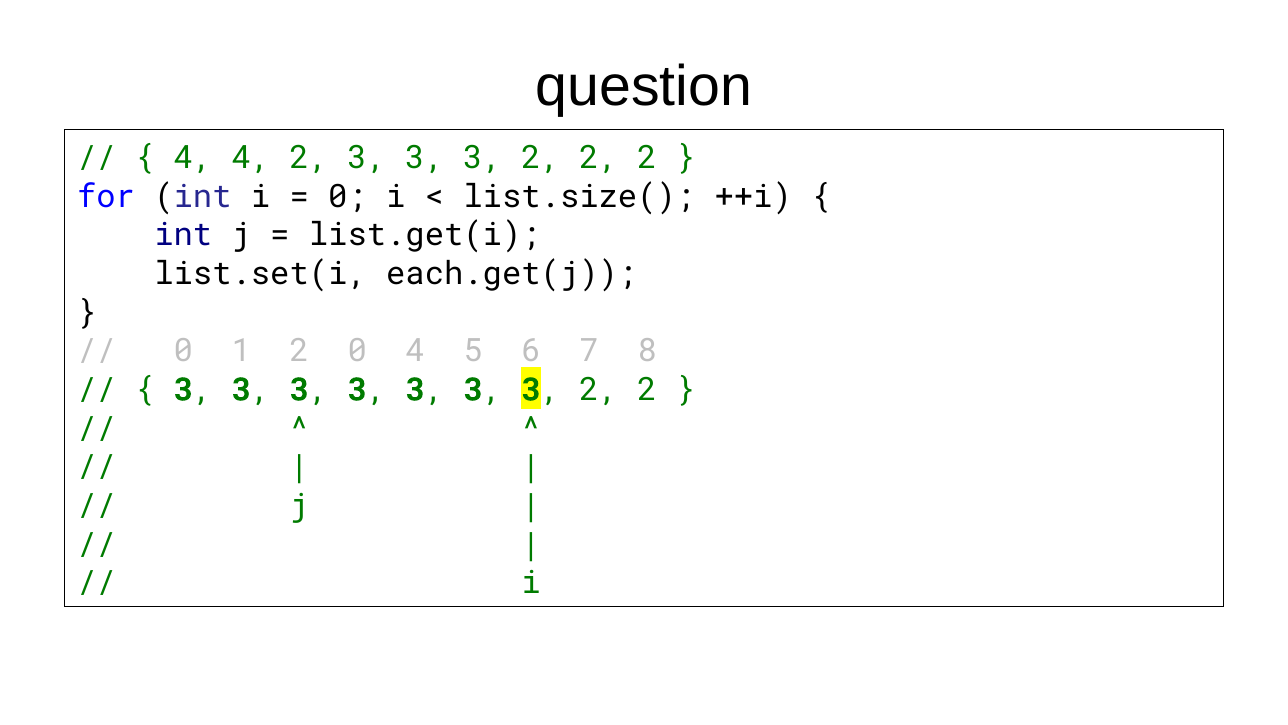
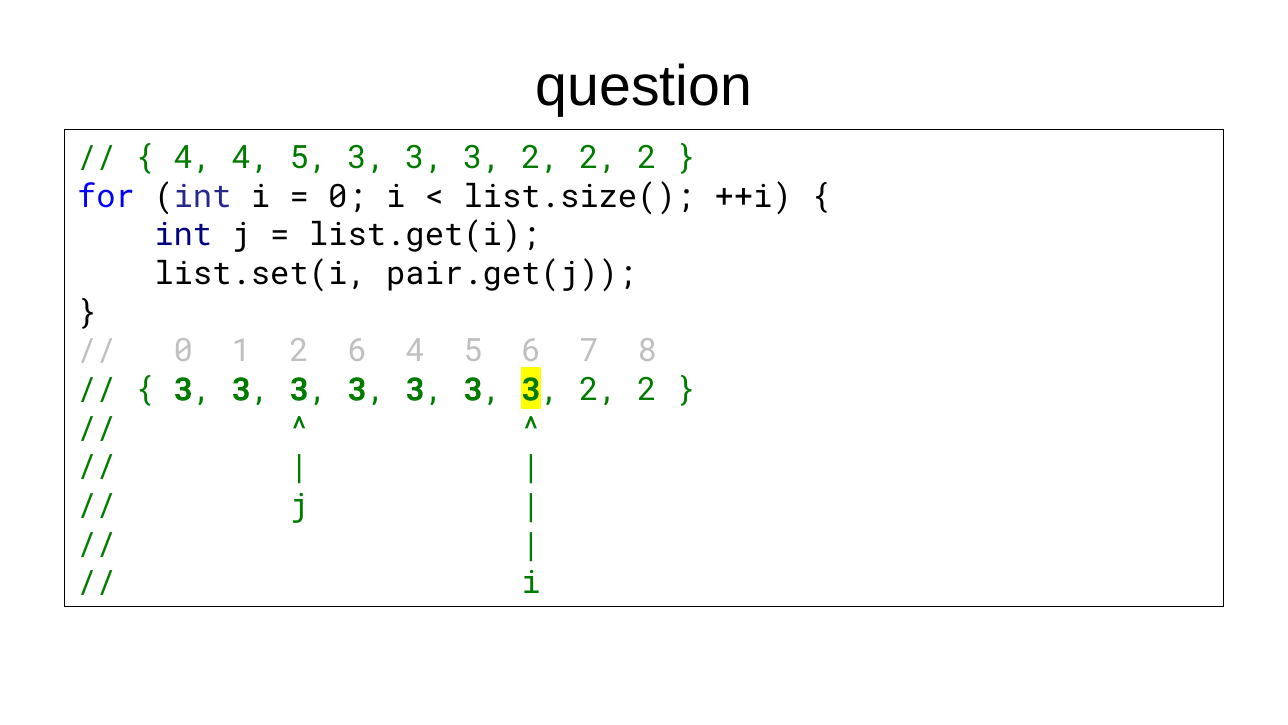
4 4 2: 2 -> 5
each.get(j: each.get(j -> pair.get(j
2 0: 0 -> 6
